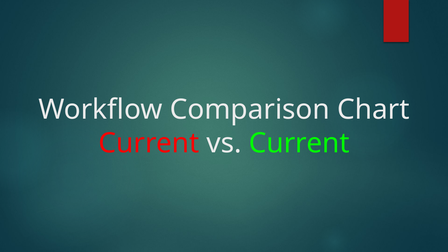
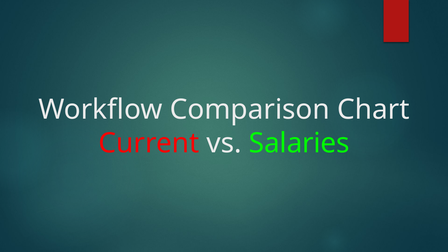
vs Current: Current -> Salaries
